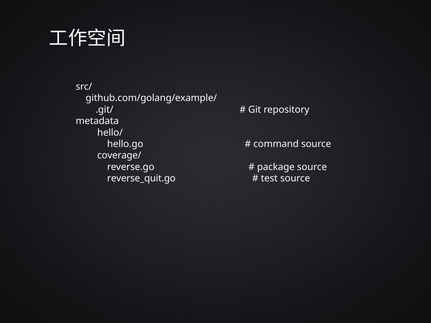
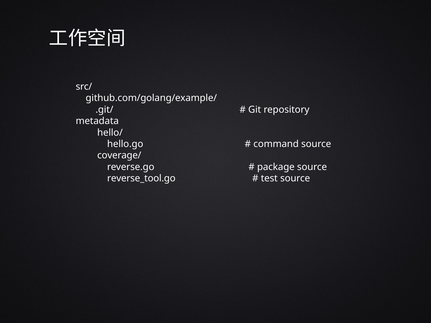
reverse_quit.go: reverse_quit.go -> reverse_tool.go
